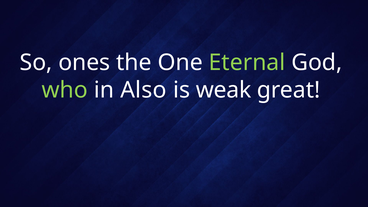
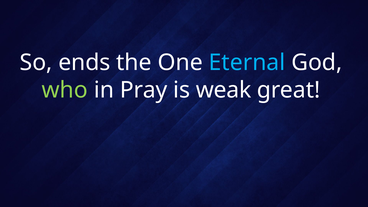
ones: ones -> ends
Eternal colour: light green -> light blue
Also: Also -> Pray
